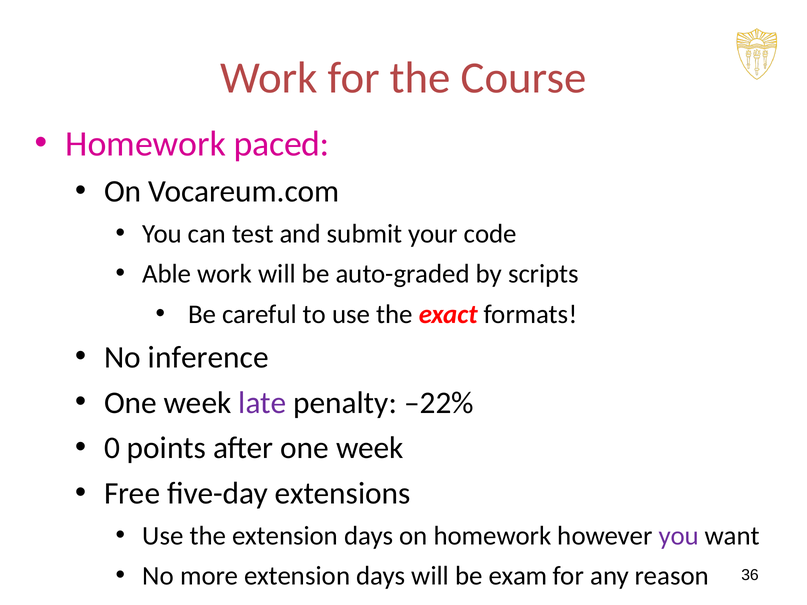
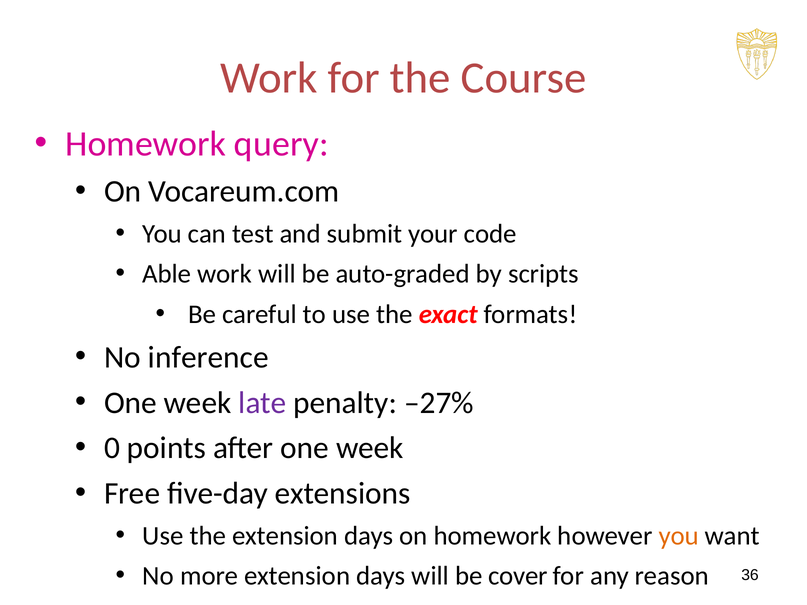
paced: paced -> query
–22%: –22% -> –27%
you at (679, 536) colour: purple -> orange
exam: exam -> cover
